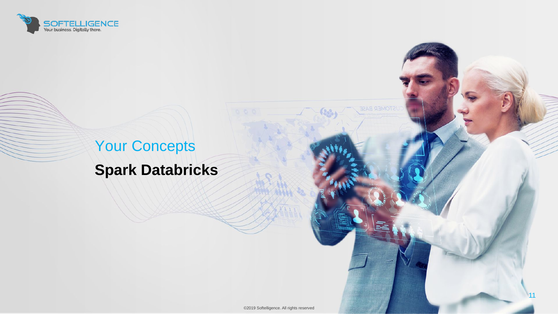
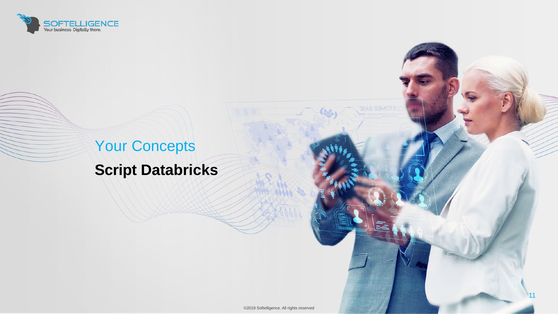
Spark: Spark -> Script
